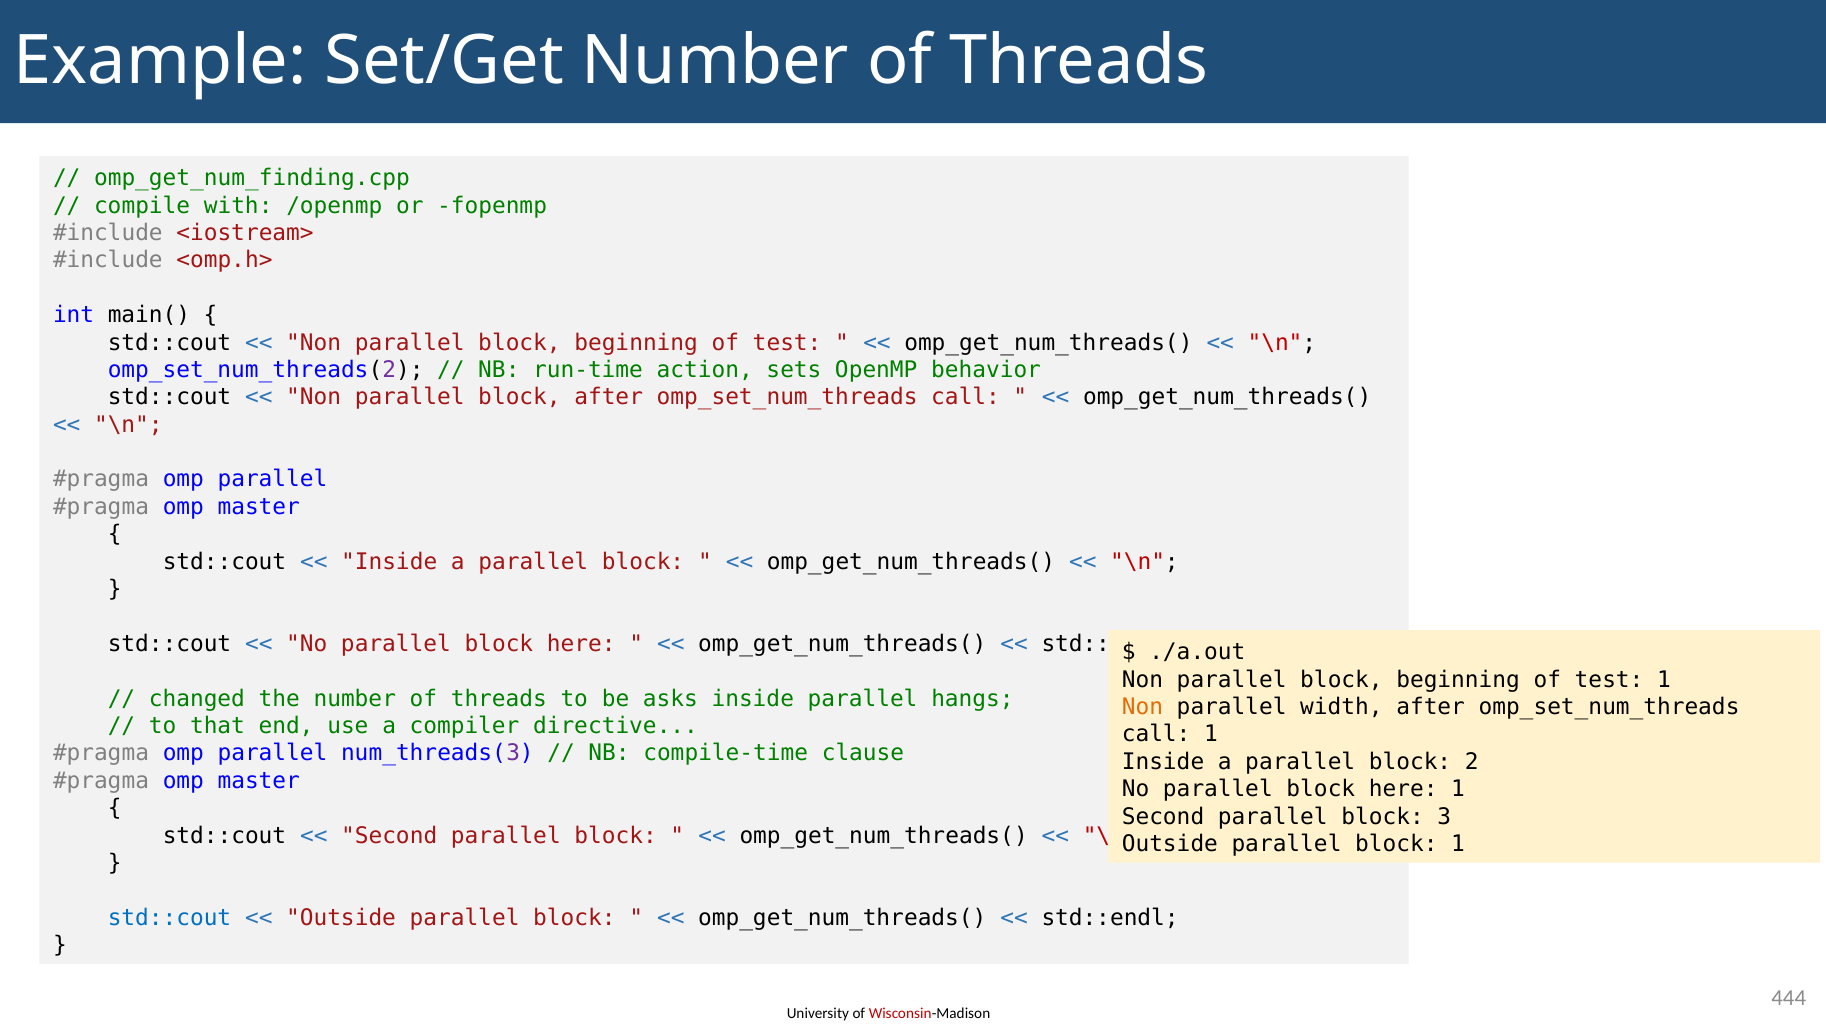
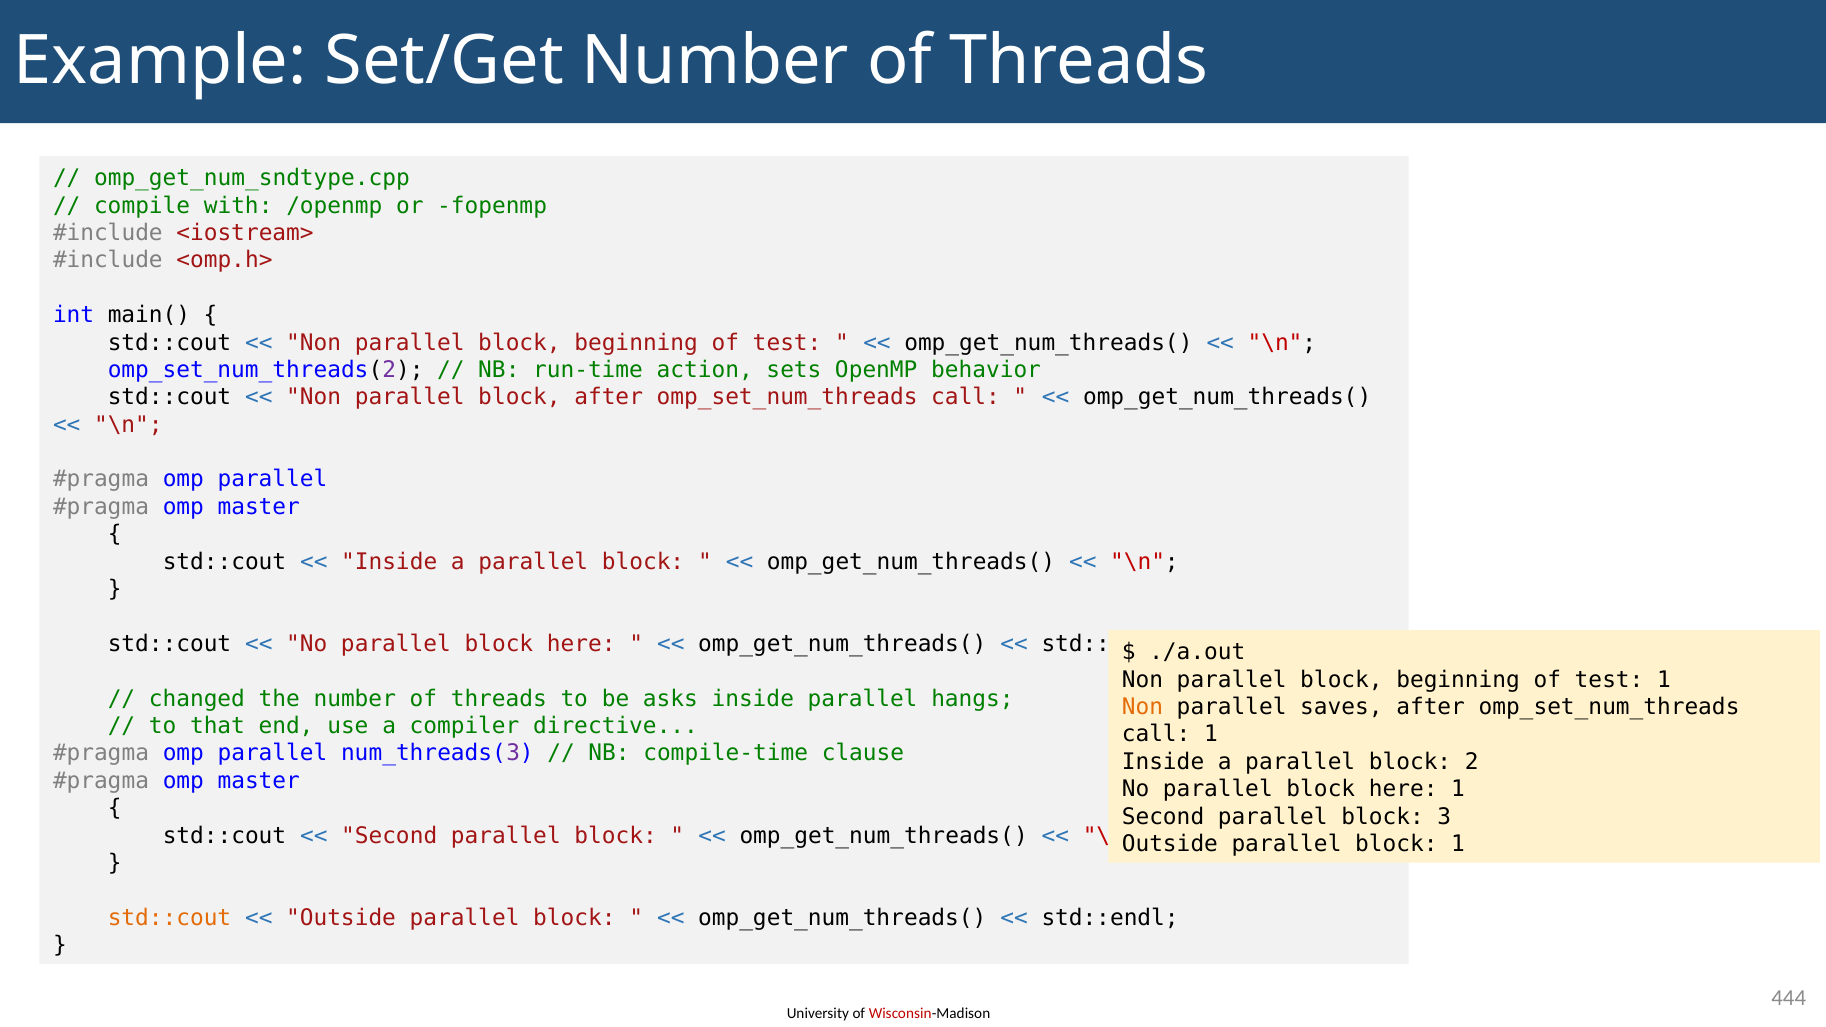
omp_get_num_finding.cpp: omp_get_num_finding.cpp -> omp_get_num_sndtype.cpp
width: width -> saves
std::cout at (169, 918) colour: blue -> orange
